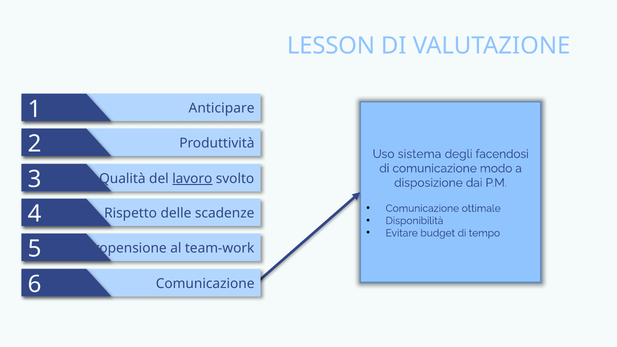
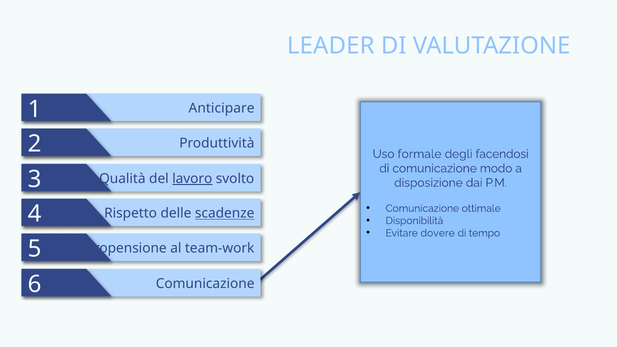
LESSON: LESSON -> LEADER
sistema: sistema -> formale
scadenze underline: none -> present
budget: budget -> dovere
